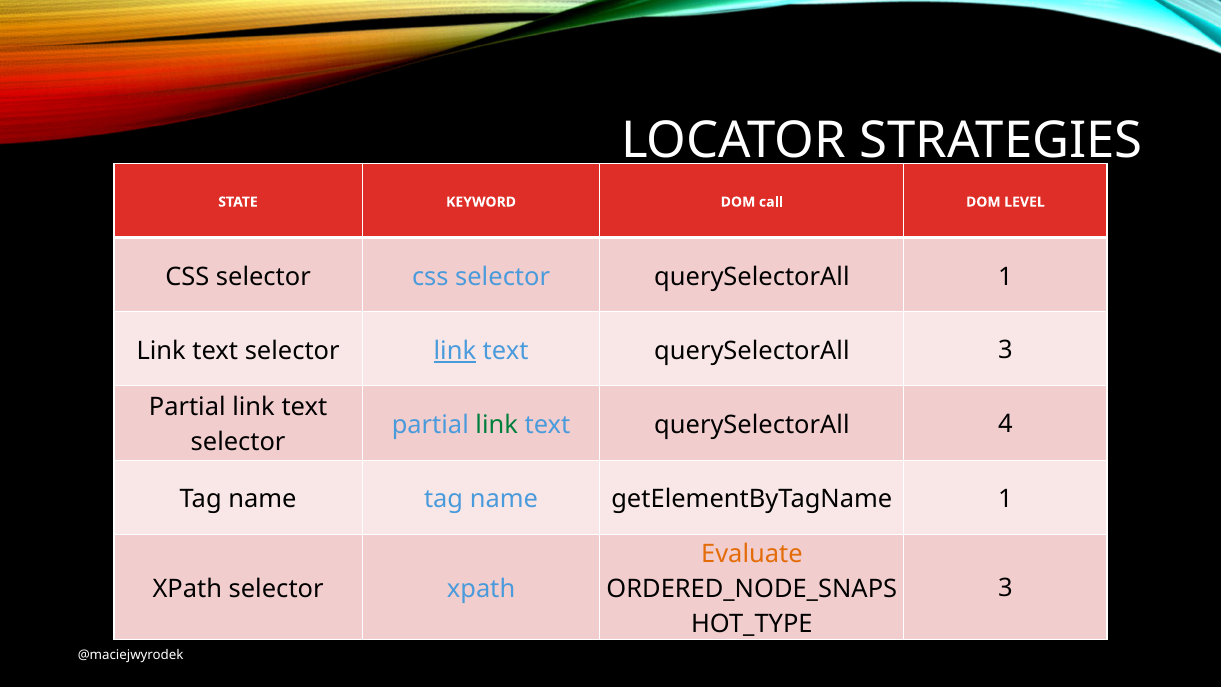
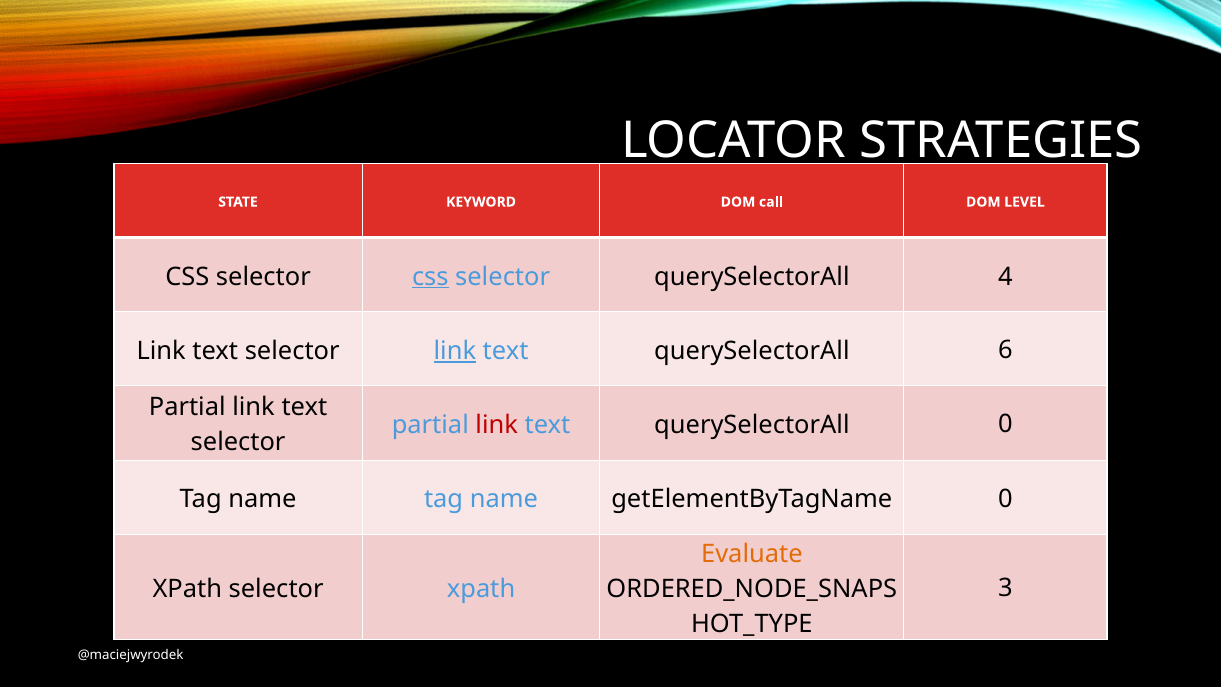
css at (430, 277) underline: none -> present
querySelectorAll 1: 1 -> 4
querySelectorAll 3: 3 -> 6
link at (497, 425) colour: green -> red
querySelectorAll 4: 4 -> 0
getElementByTagName 1: 1 -> 0
